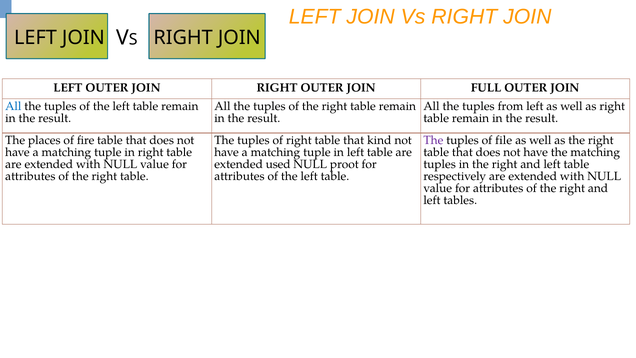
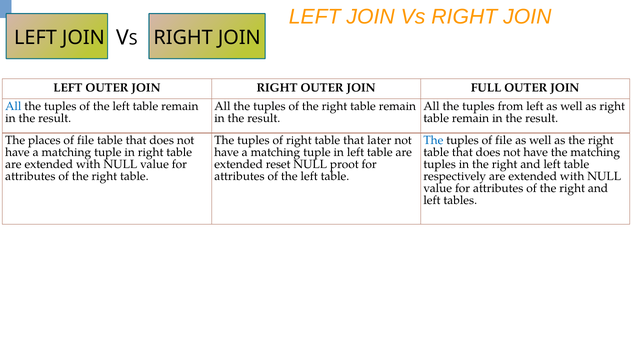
fire at (86, 140): fire -> file
kind: kind -> later
The at (433, 140) colour: purple -> blue
used: used -> reset
